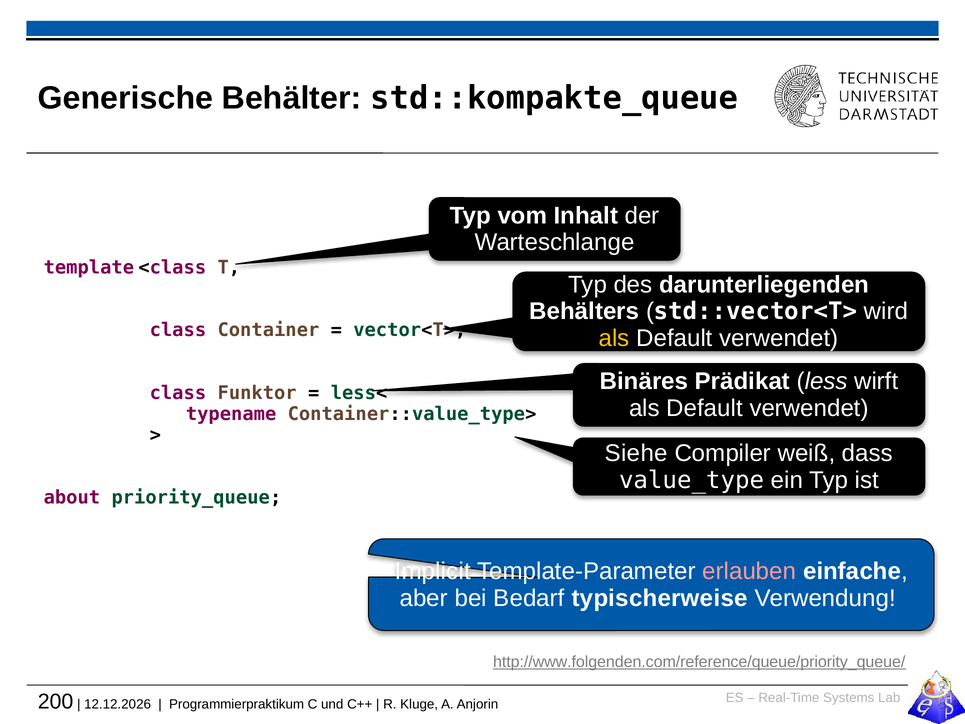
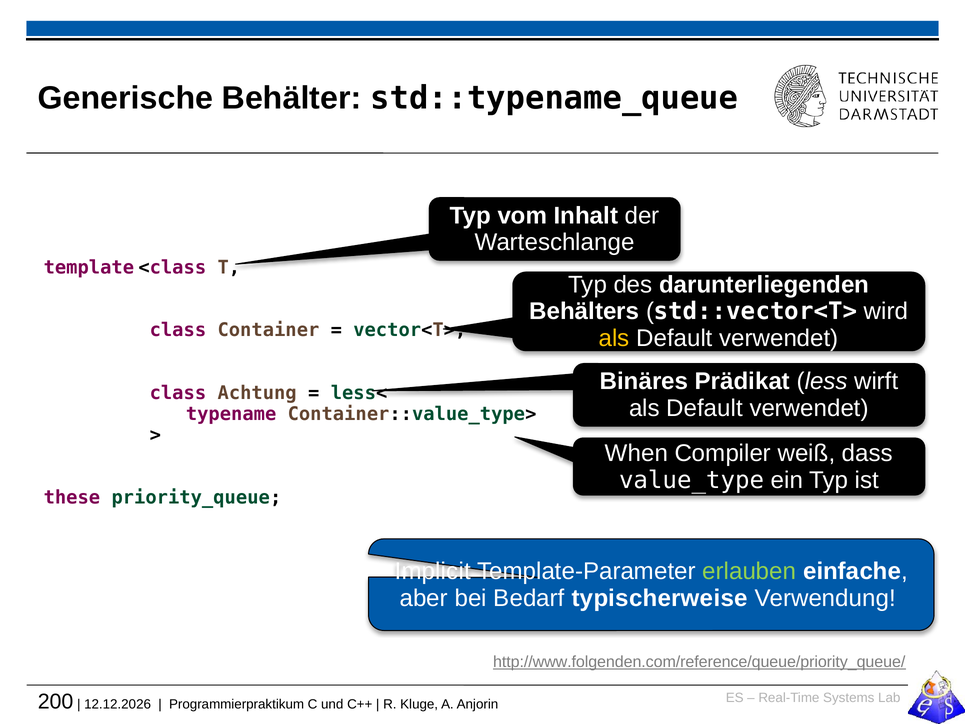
std::kompakte_queue: std::kompakte_queue -> std::typename_queue
Funktor: Funktor -> Achtung
Siehe: Siehe -> When
about: about -> these
erlauben colour: pink -> light green
